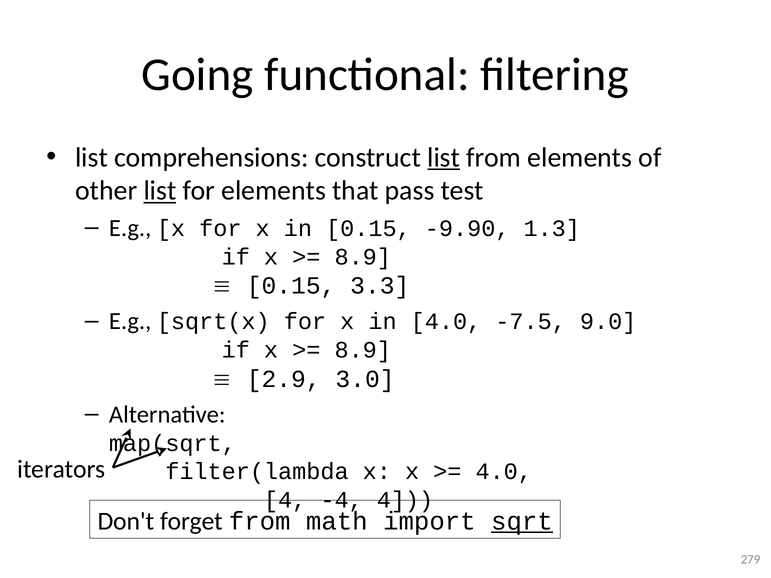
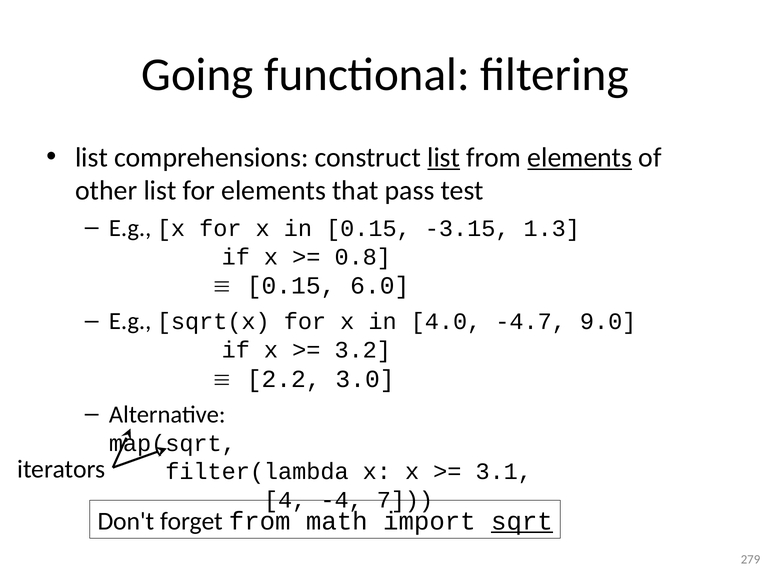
elements at (580, 157) underline: none -> present
list at (160, 191) underline: present -> none
-9.90: -9.90 -> -3.15
8.9 at (363, 257): 8.9 -> 0.8
3.3: 3.3 -> 6.0
-7.5: -7.5 -> -4.7
8.9 at (363, 350): 8.9 -> 3.2
2.9: 2.9 -> 2.2
4.0 at (504, 472): 4.0 -> 3.1
-4 4: 4 -> 7
